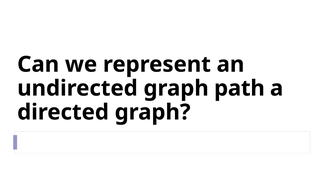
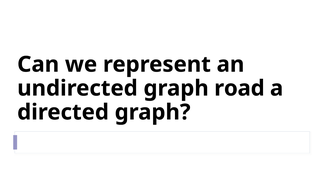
path: path -> road
